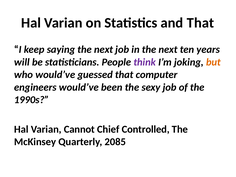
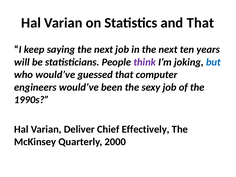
but colour: orange -> blue
Cannot: Cannot -> Deliver
Controlled: Controlled -> Effectively
2085: 2085 -> 2000
